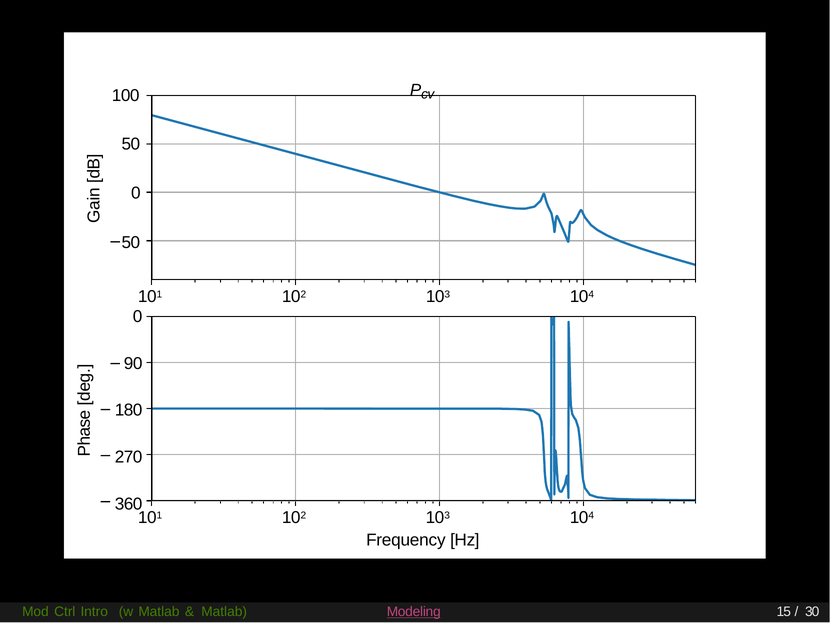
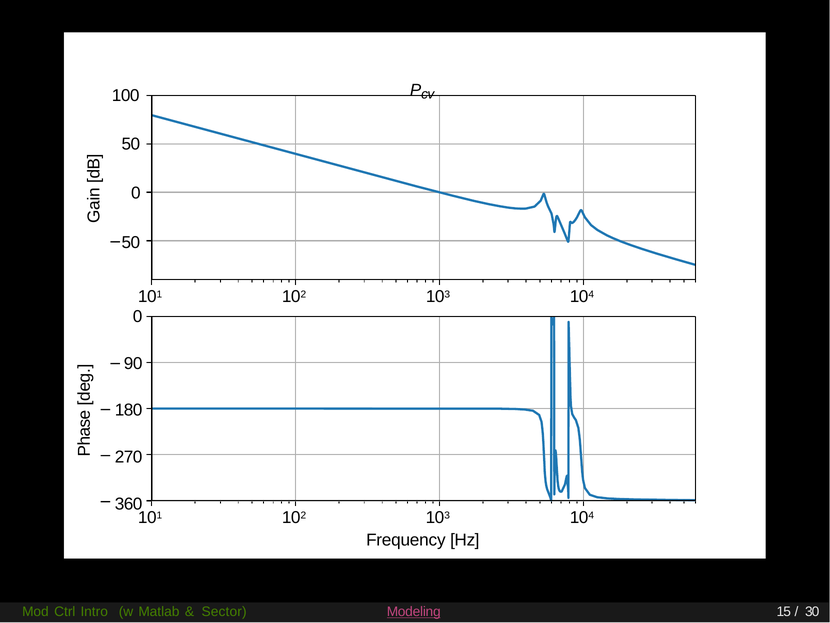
Matlab at (224, 612): Matlab -> Sector
